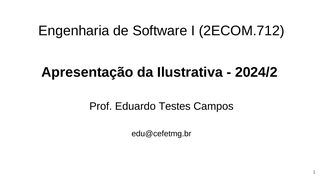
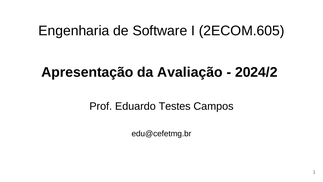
2ECOM.712: 2ECOM.712 -> 2ECOM.605
Ilustrativa: Ilustrativa -> Avaliação
